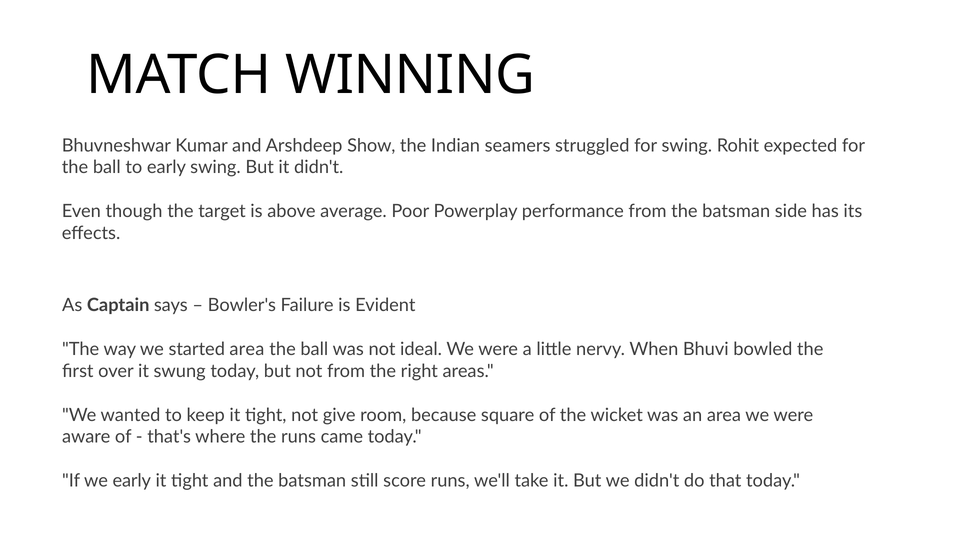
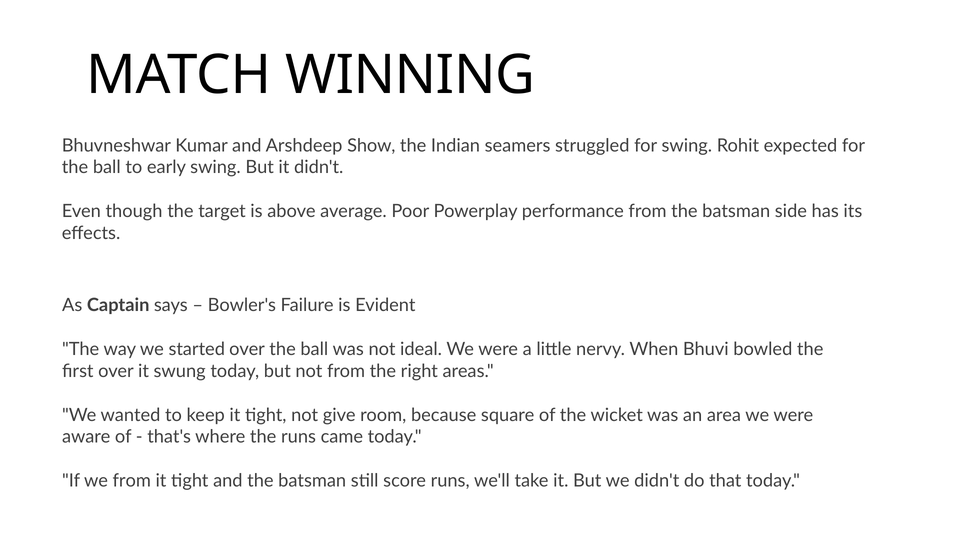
started area: area -> over
we early: early -> from
